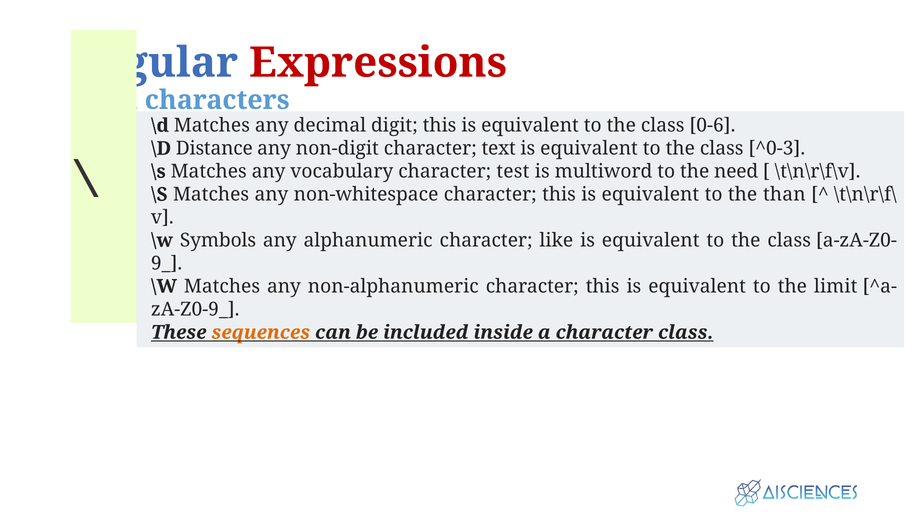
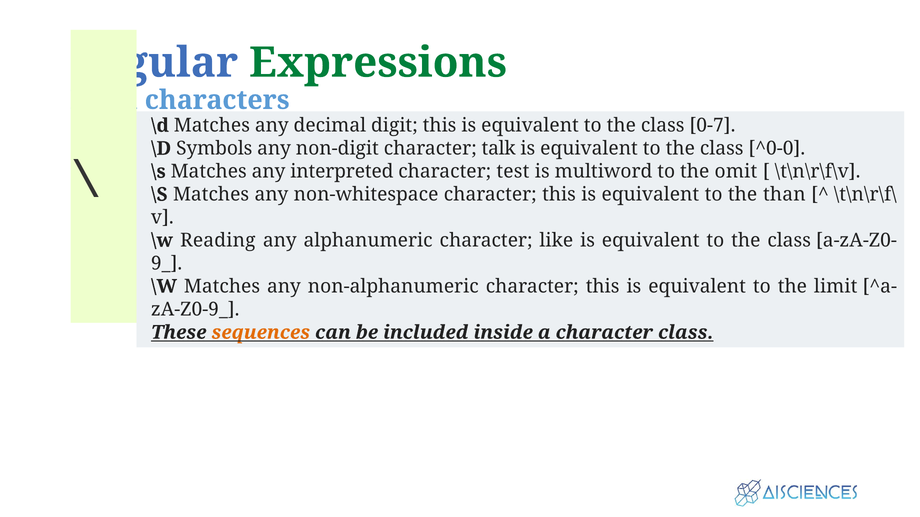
Expressions colour: red -> green
0-6: 0-6 -> 0-7
Distance: Distance -> Symbols
text: text -> talk
^0-3: ^0-3 -> ^0-0
vocabulary: vocabulary -> interpreted
need: need -> omit
Symbols: Symbols -> Reading
